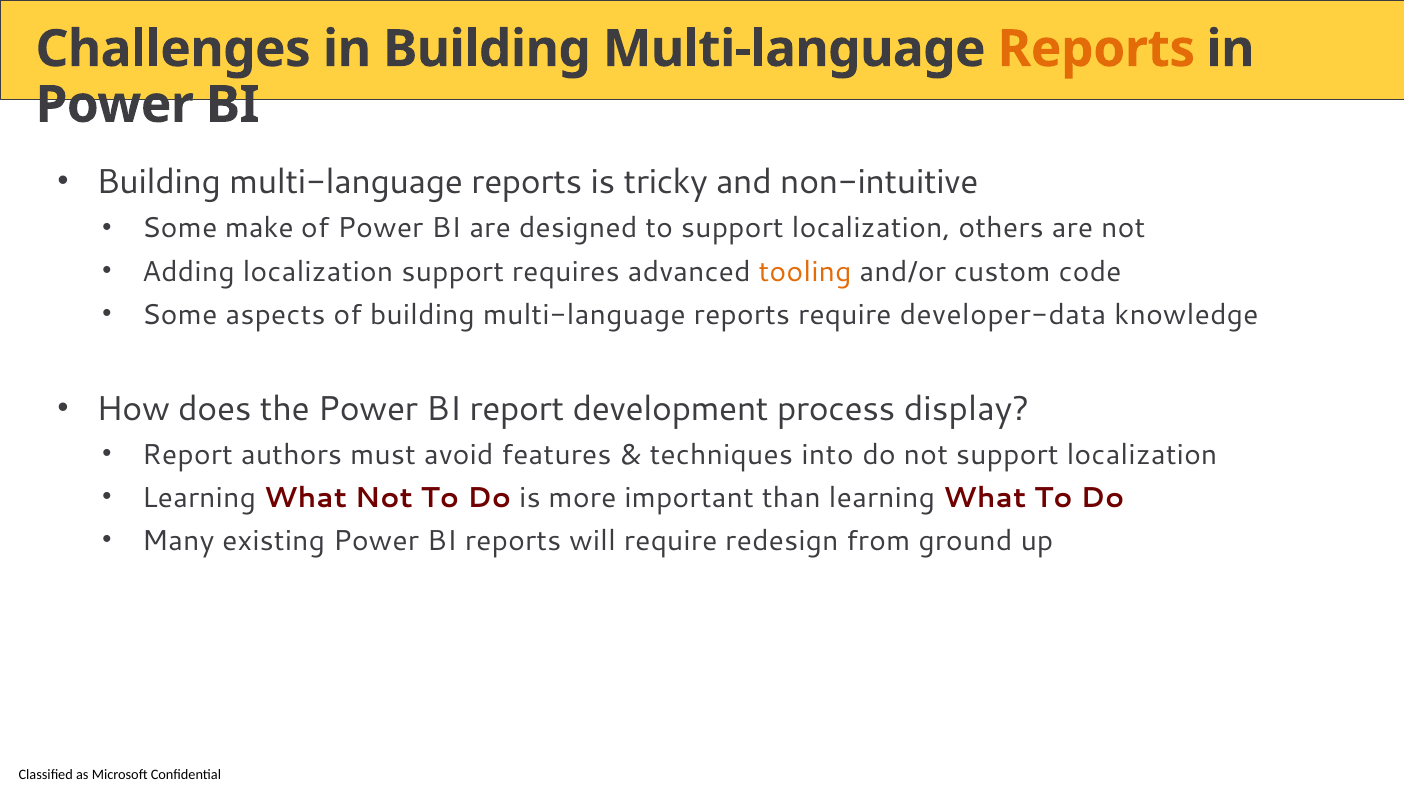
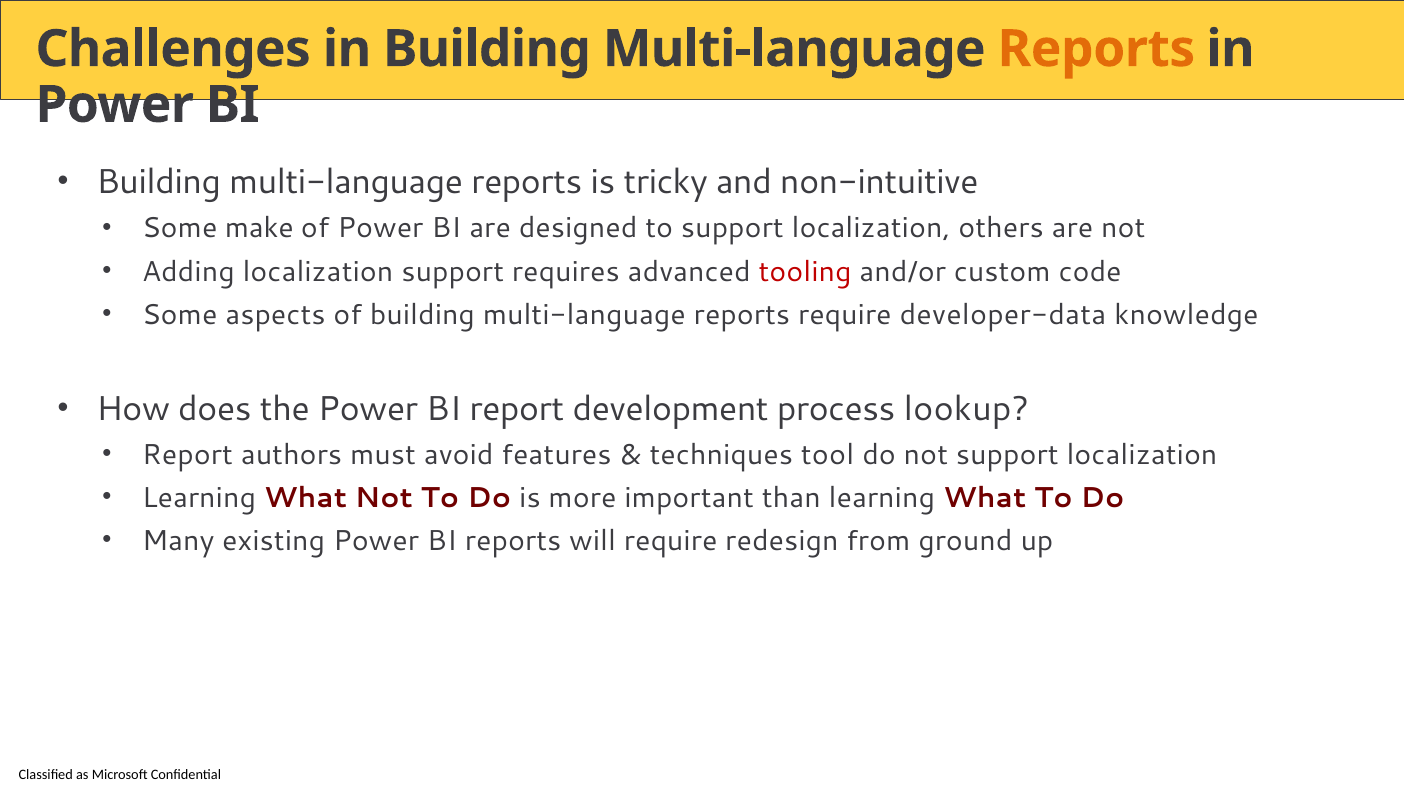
tooling colour: orange -> red
display: display -> lookup
into: into -> tool
